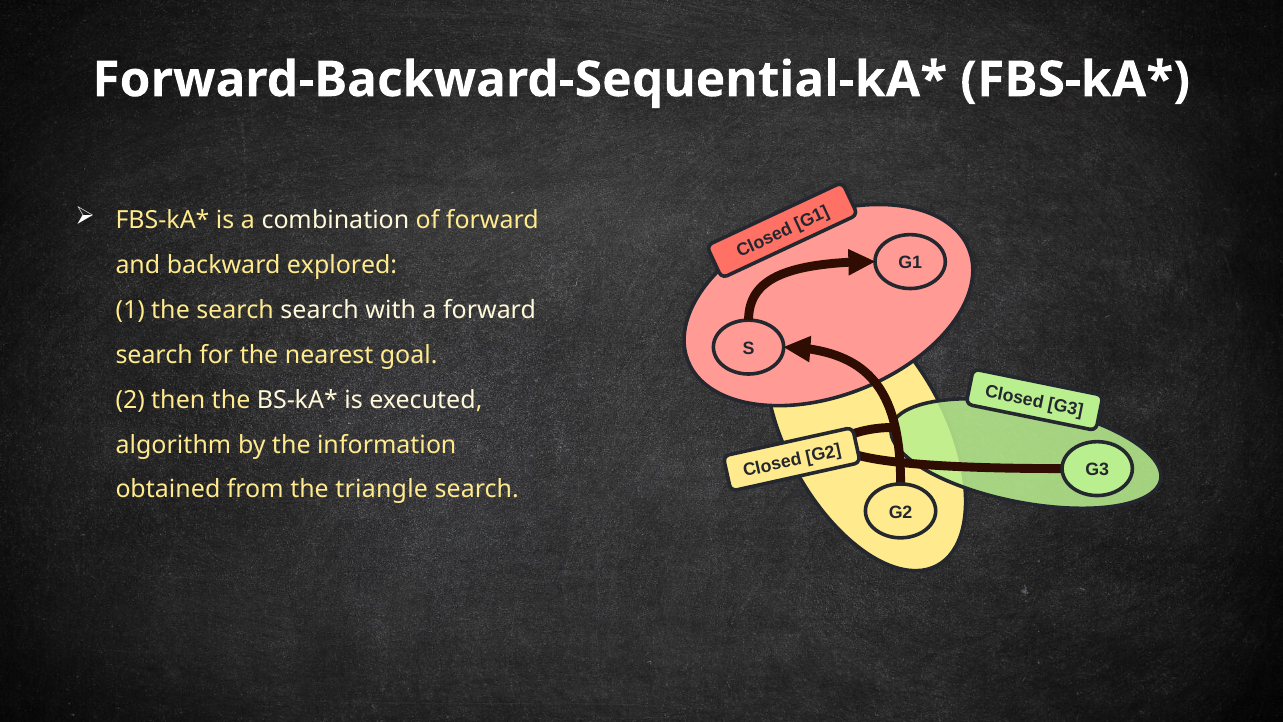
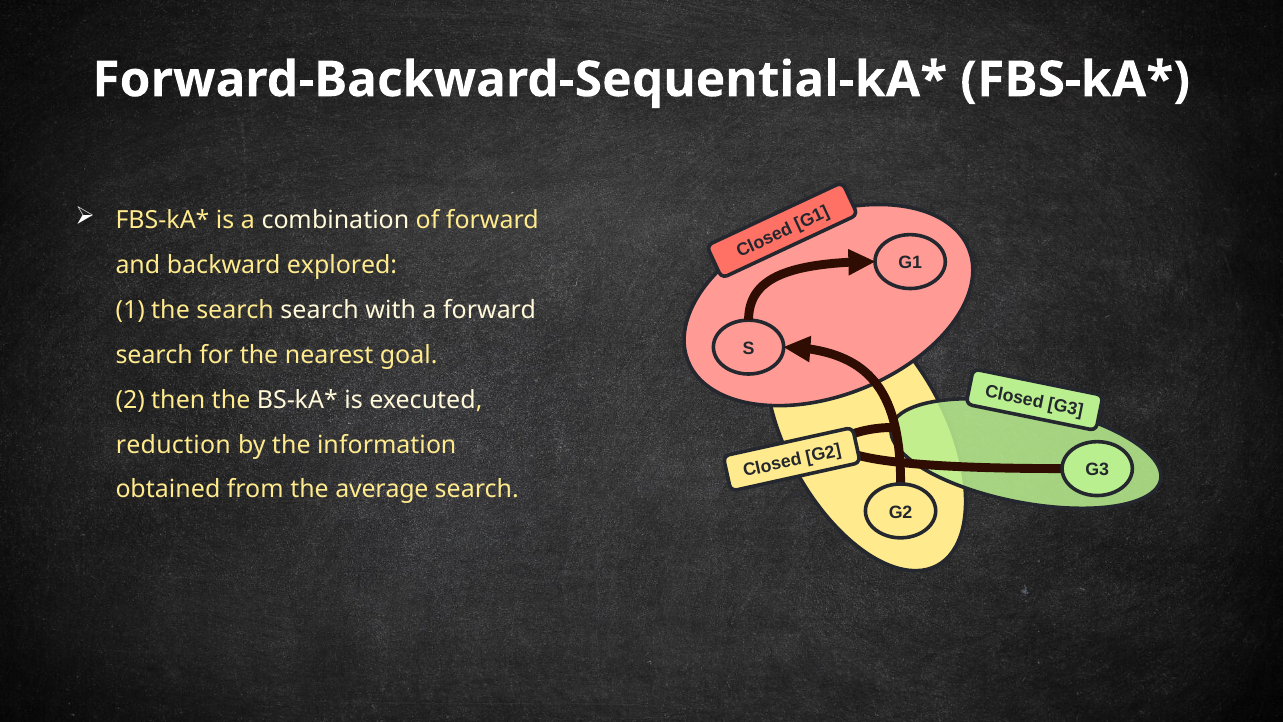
algorithm: algorithm -> reduction
triangle: triangle -> average
